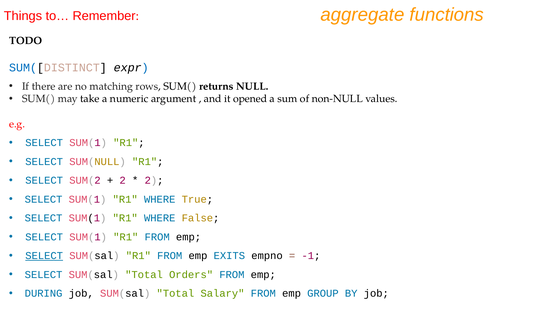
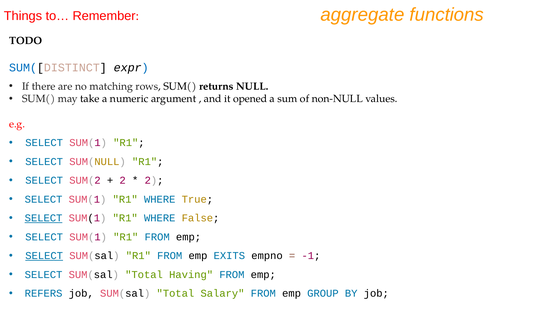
SELECT at (44, 218) underline: none -> present
Orders: Orders -> Having
DURING: DURING -> REFERS
